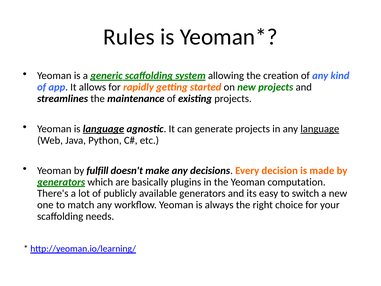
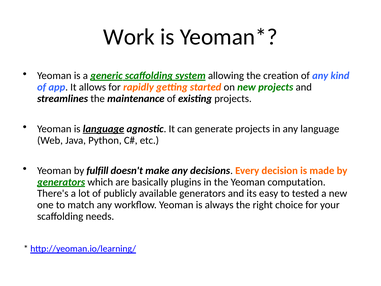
Rules: Rules -> Work
language at (320, 129) underline: present -> none
switch: switch -> tested
